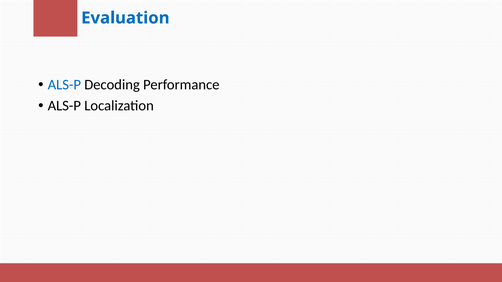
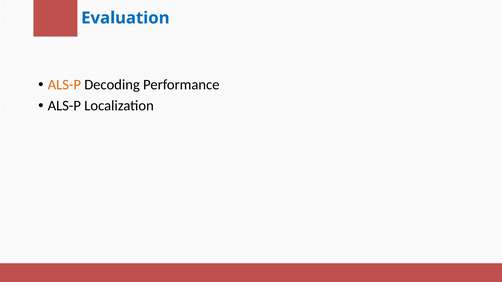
ALS-P at (64, 85) colour: blue -> orange
